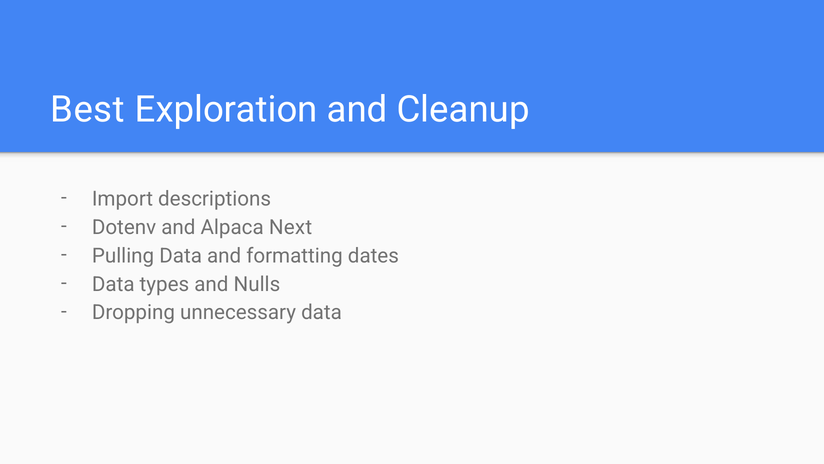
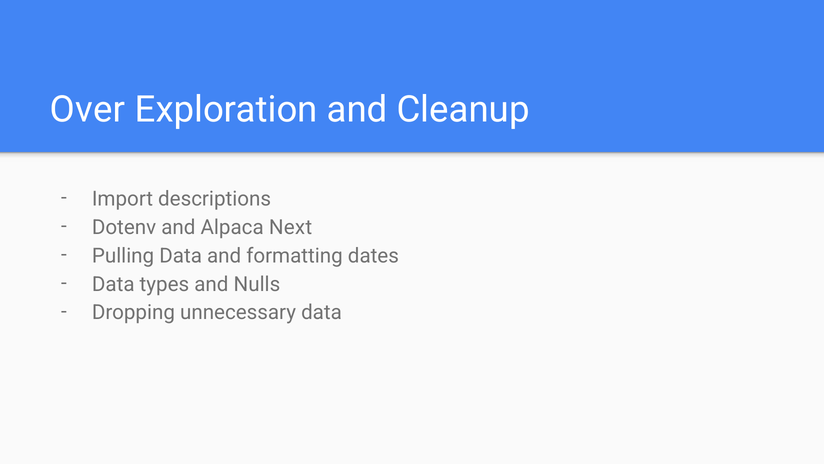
Best: Best -> Over
